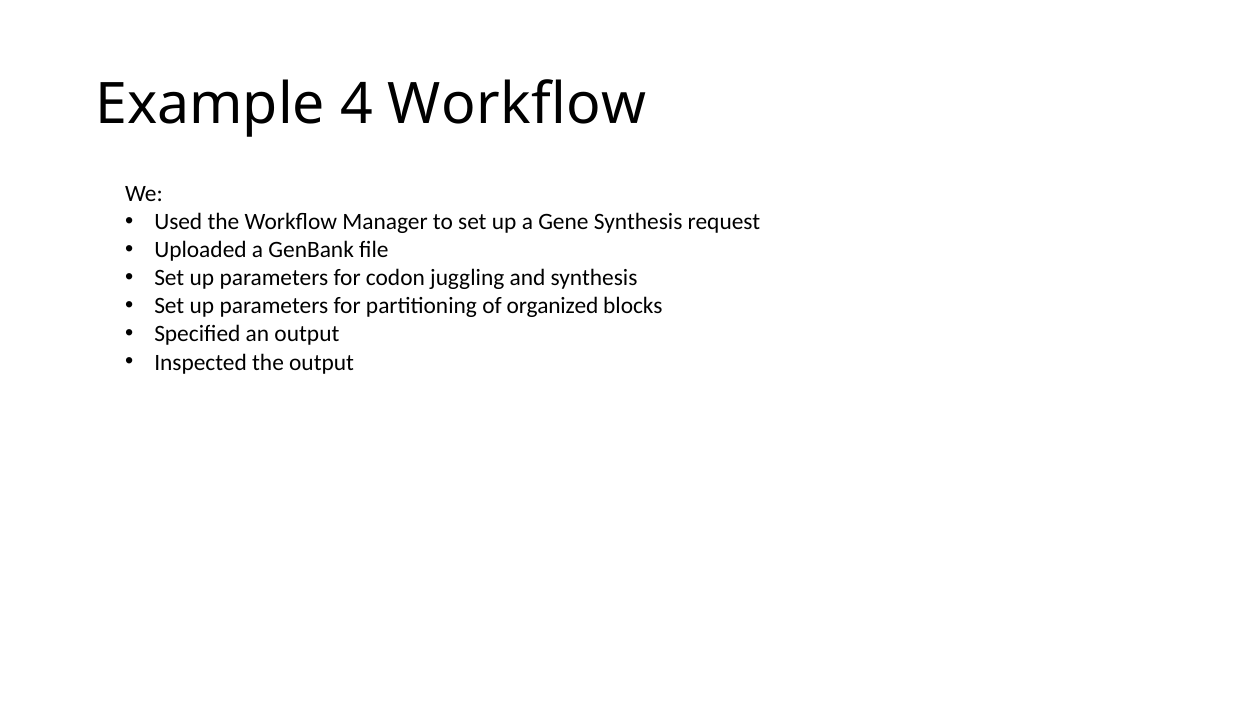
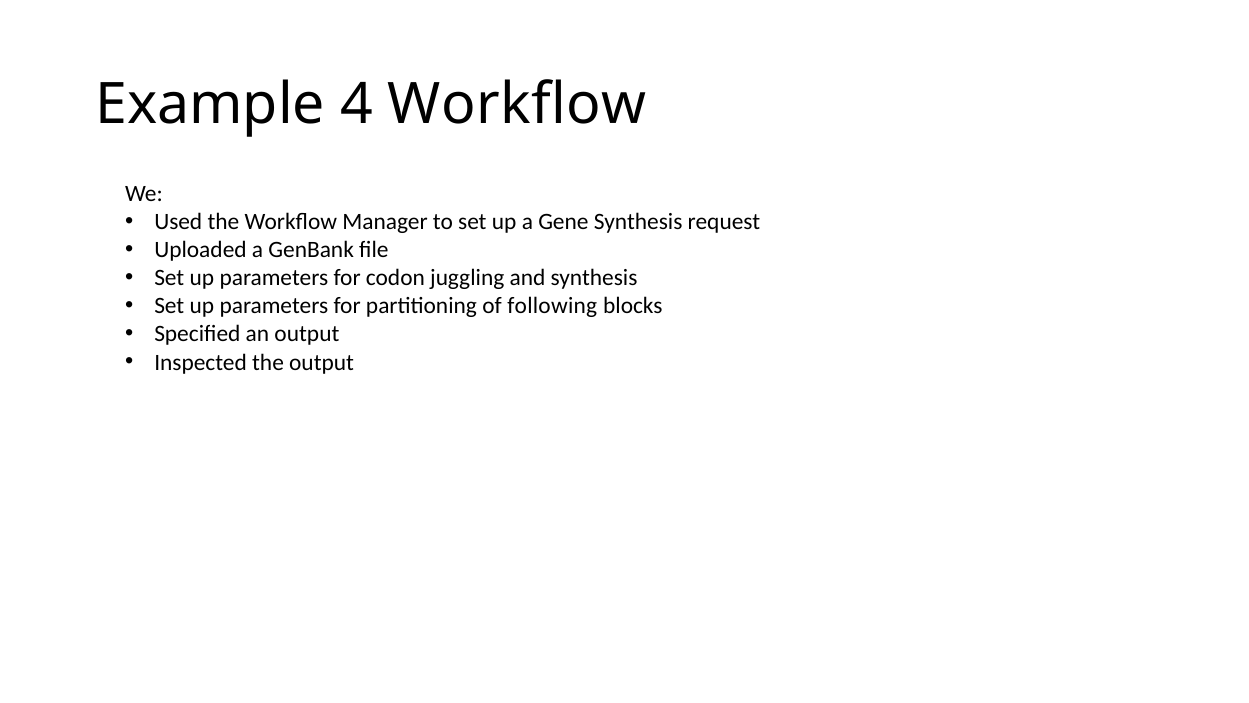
organized: organized -> following
